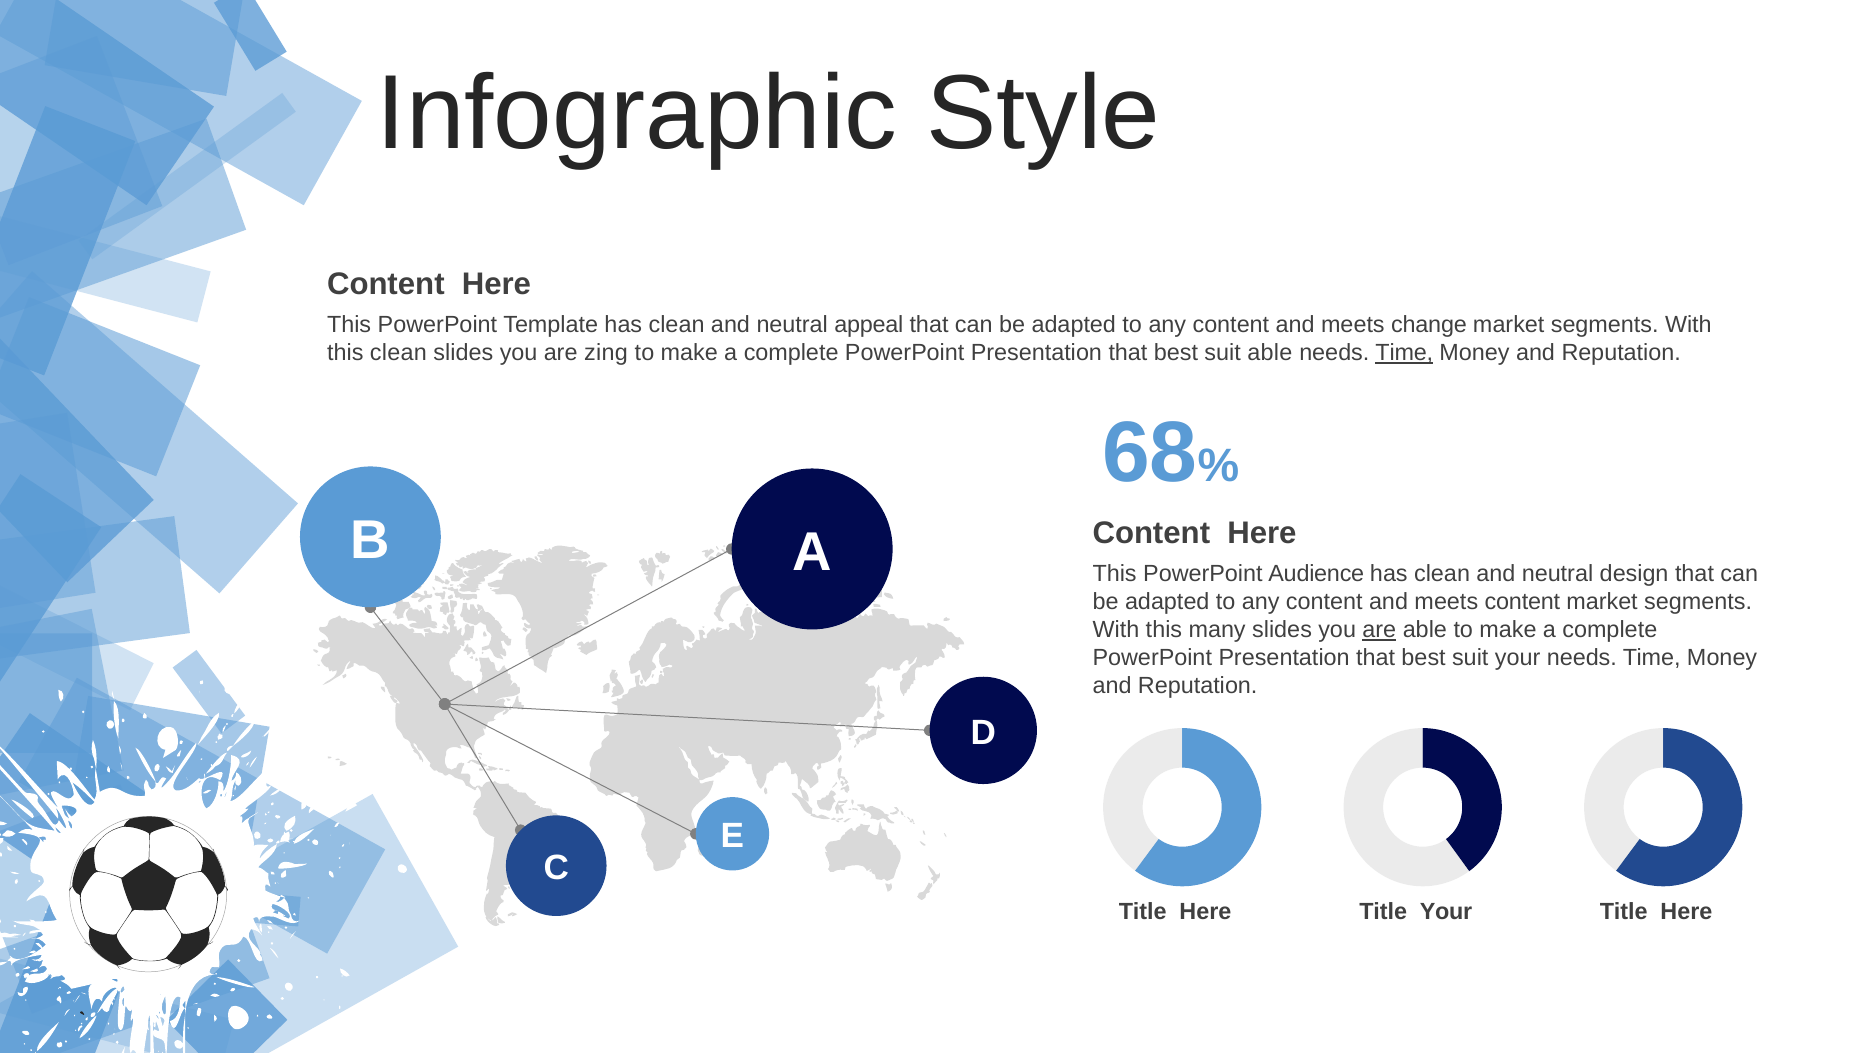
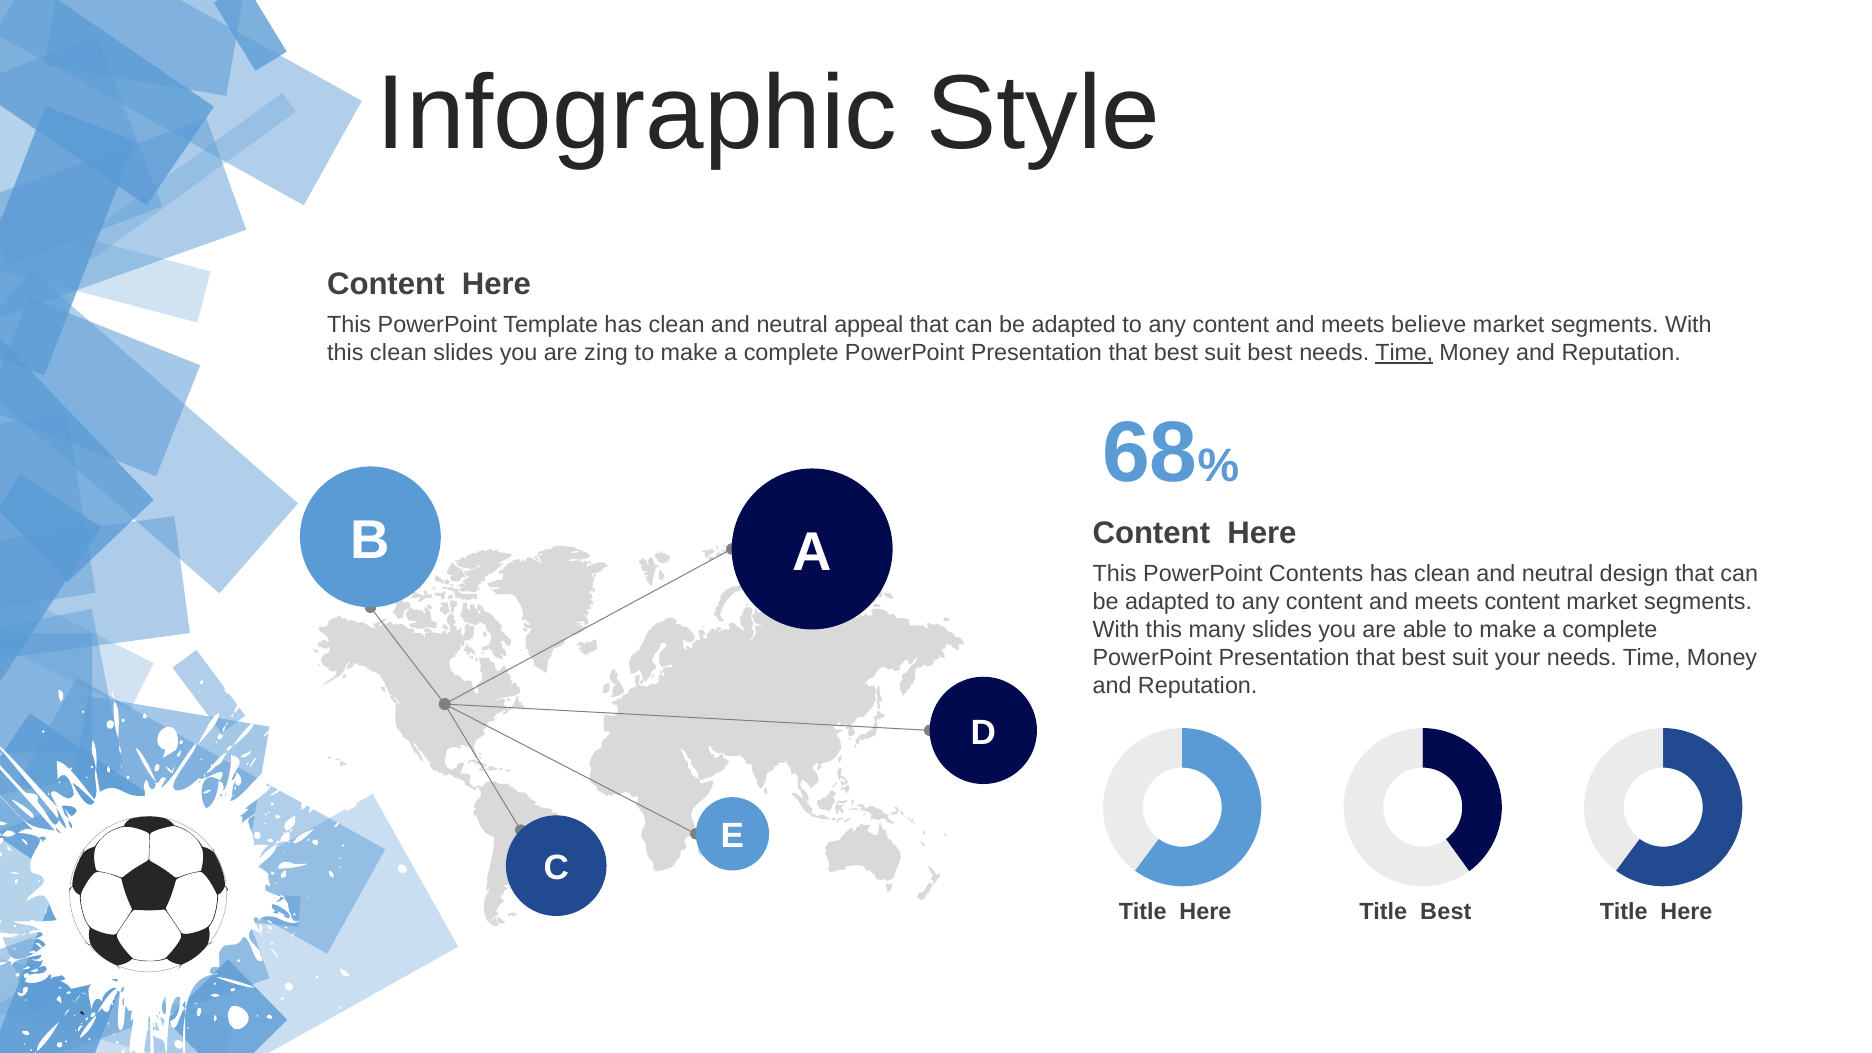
change: change -> believe
suit able: able -> best
Audience: Audience -> Contents
are at (1379, 630) underline: present -> none
Title Your: Your -> Best
